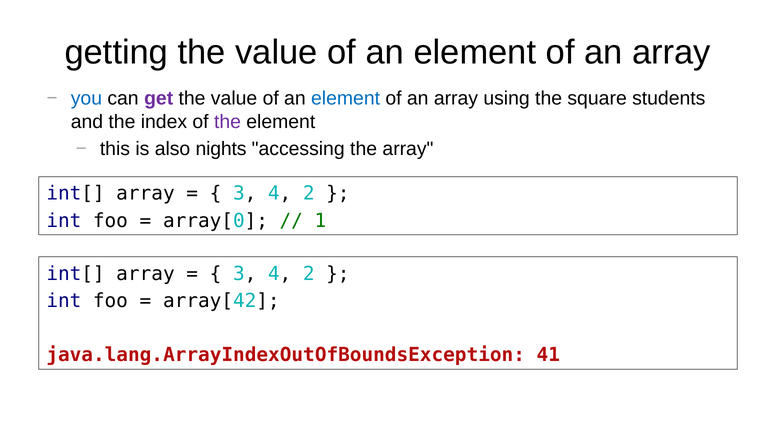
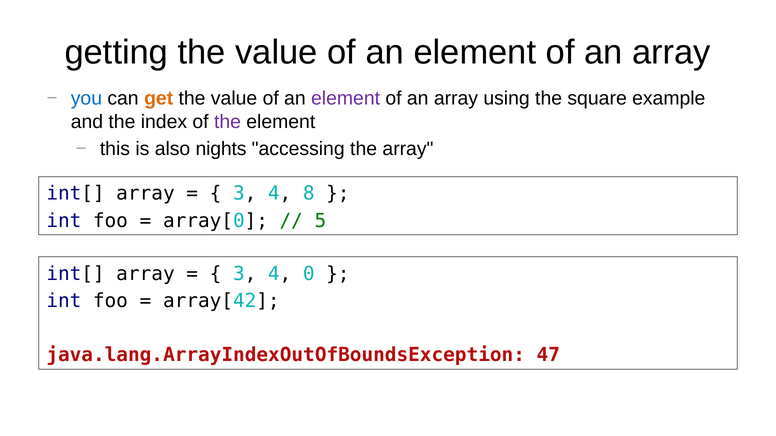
get colour: purple -> orange
element at (346, 99) colour: blue -> purple
students: students -> example
2 at (309, 194): 2 -> 8
1: 1 -> 5
2 at (309, 274): 2 -> 0
41: 41 -> 47
